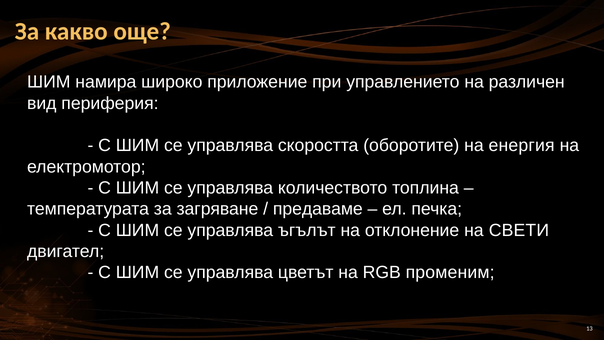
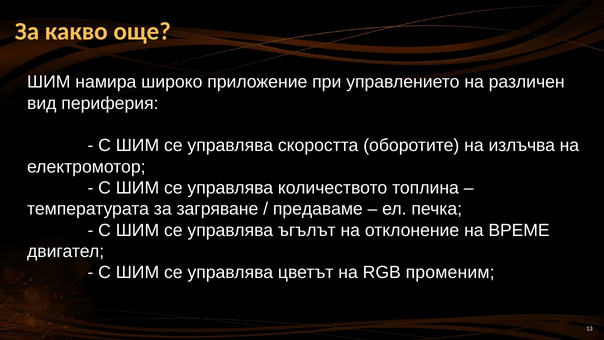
енергия: енергия -> излъчва
СВЕТИ: СВЕТИ -> ВРЕМЕ
